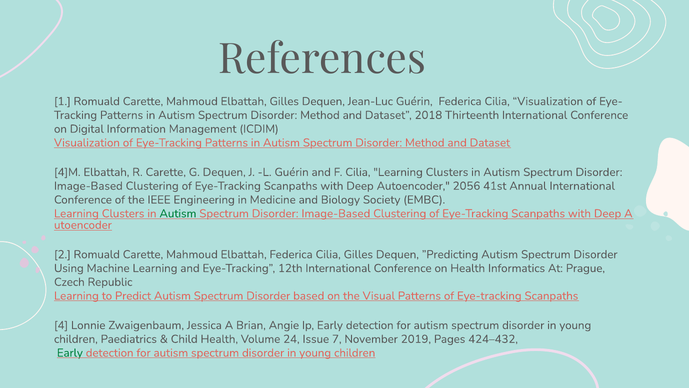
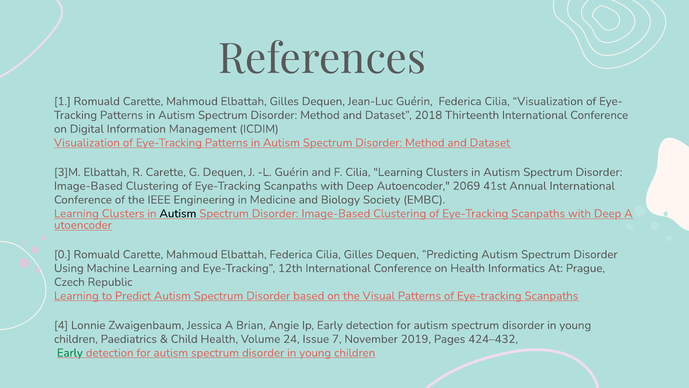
4]M: 4]M -> 3]M
2056: 2056 -> 2069
Autism at (178, 213) colour: green -> black
2: 2 -> 0
